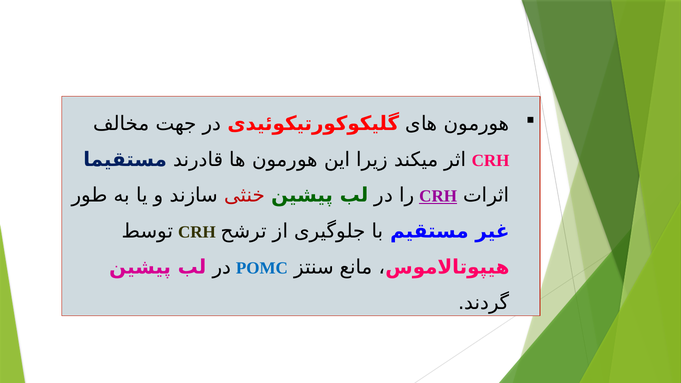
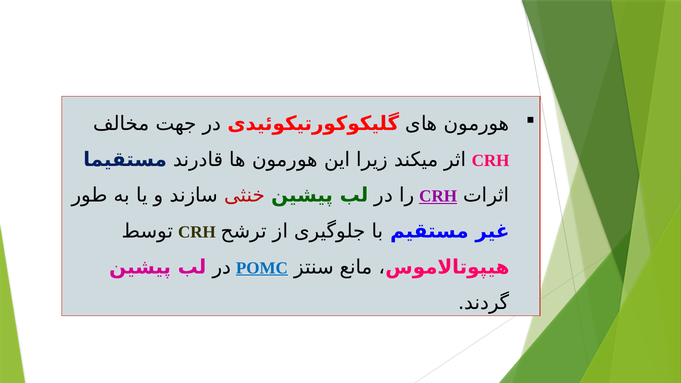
POMC underline: none -> present
